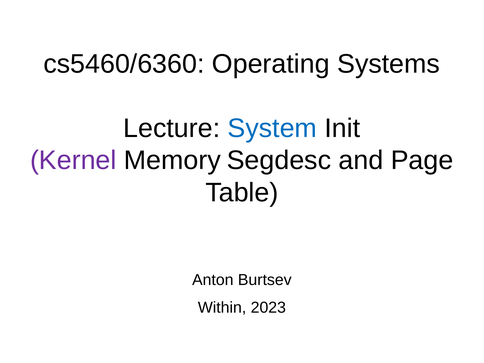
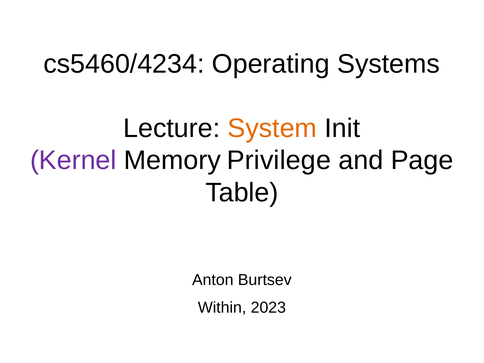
cs5460/6360: cs5460/6360 -> cs5460/4234
System colour: blue -> orange
Segdesc: Segdesc -> Privilege
